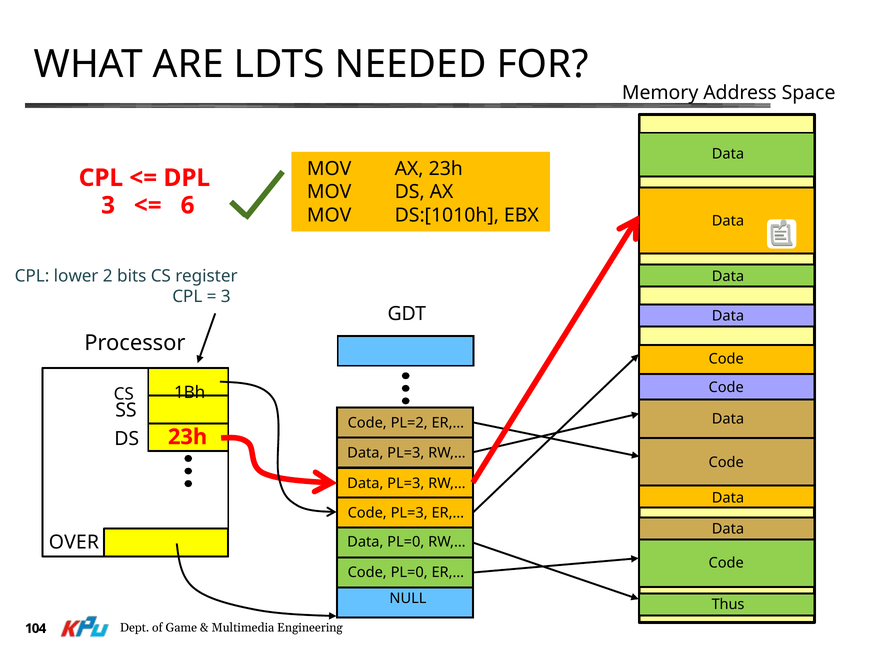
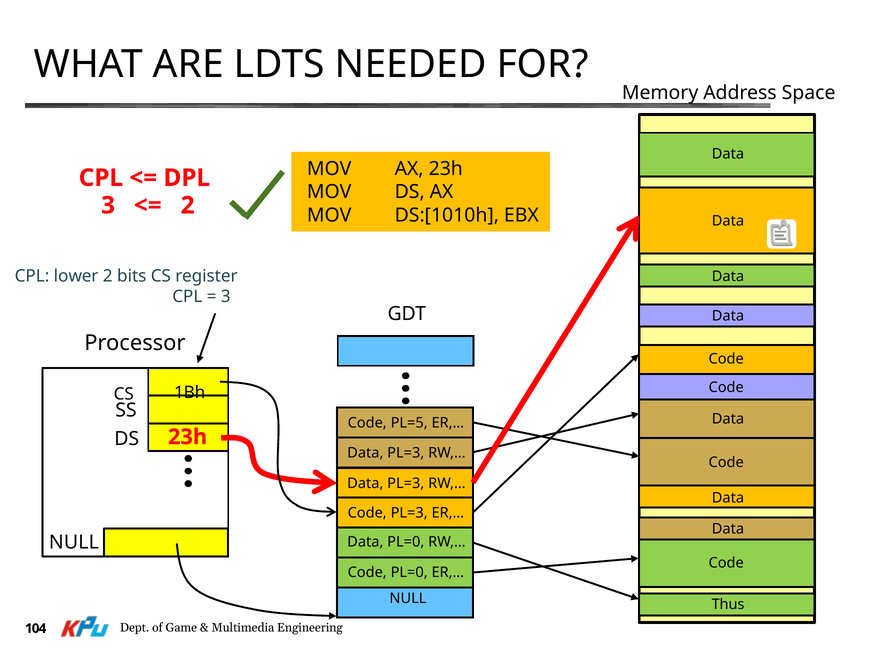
6 at (188, 205): 6 -> 2
PL=2: PL=2 -> PL=5
OVER at (74, 542): OVER -> NULL
